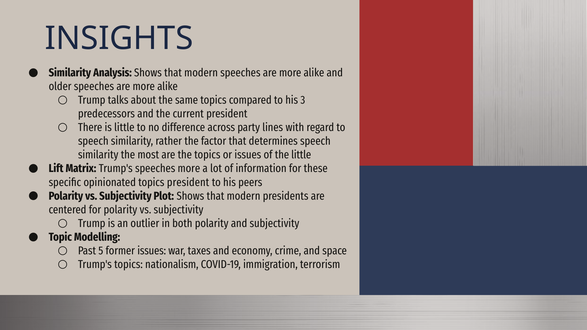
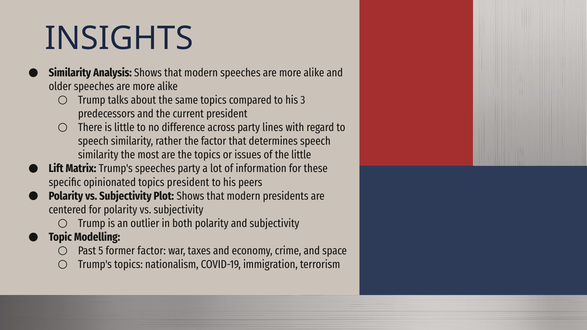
speeches more: more -> party
former issues: issues -> factor
